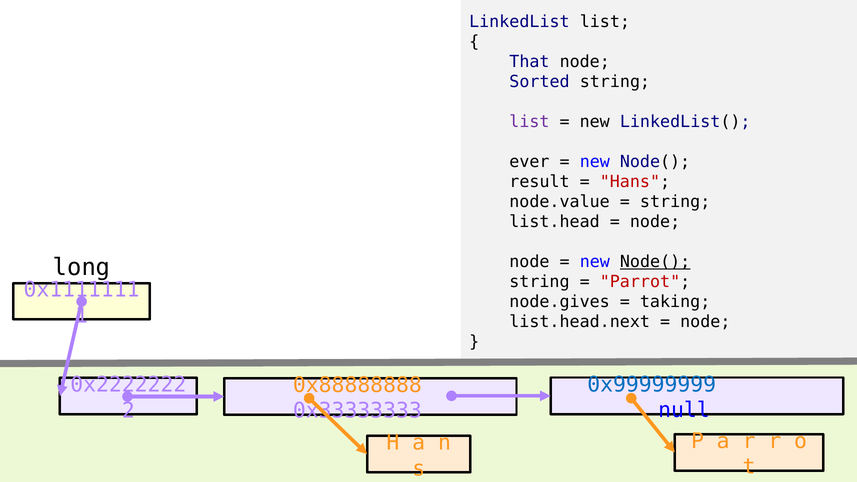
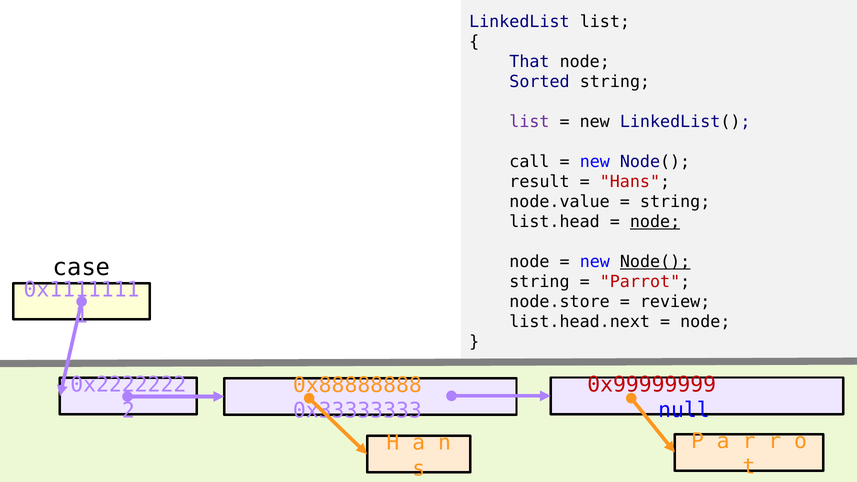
ever: ever -> call
node at (655, 222) underline: none -> present
long: long -> case
node.gives: node.gives -> node.store
taking: taking -> review
0x99999999 colour: blue -> red
